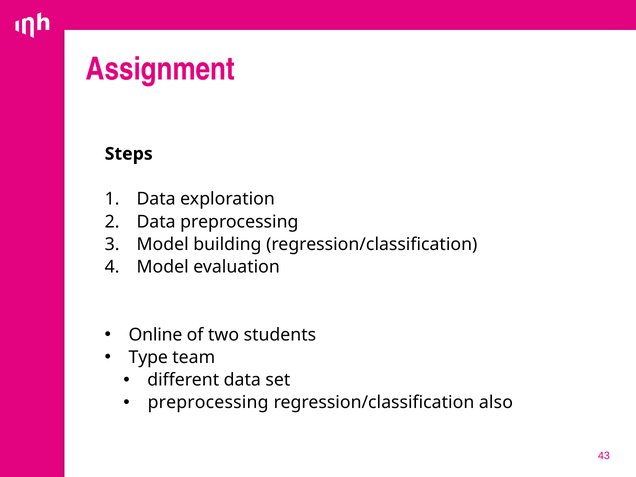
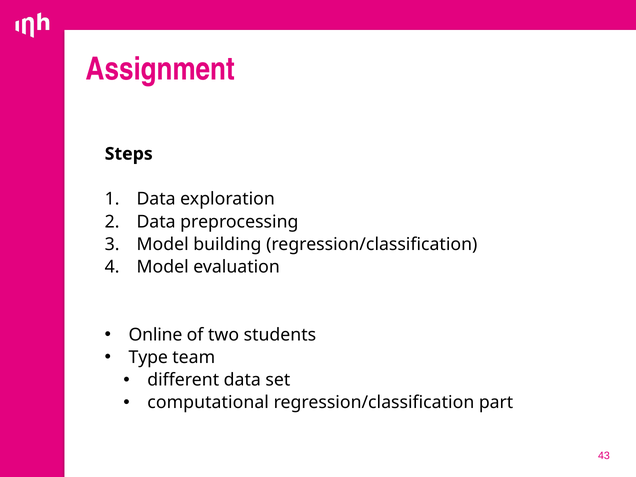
preprocessing at (208, 403): preprocessing -> computational
also: also -> part
